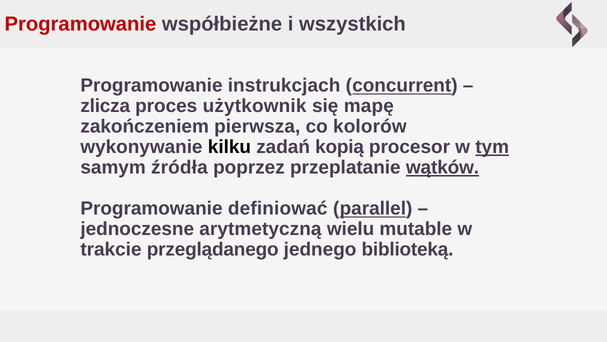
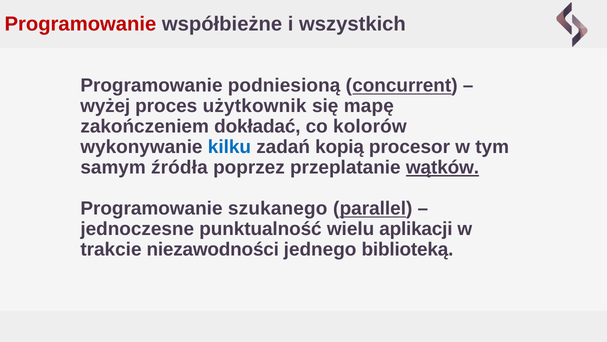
instrukcjach: instrukcjach -> podniesioną
zlicza: zlicza -> wyżej
pierwsza: pierwsza -> dokładać
kilku colour: black -> blue
tym underline: present -> none
definiować: definiować -> szukanego
arytmetyczną: arytmetyczną -> punktualność
mutable: mutable -> aplikacji
przeglądanego: przeglądanego -> niezawodności
